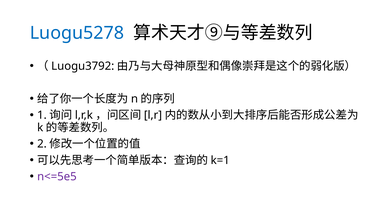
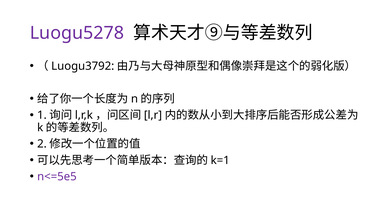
Luogu5278 colour: blue -> purple
